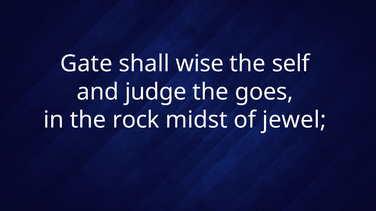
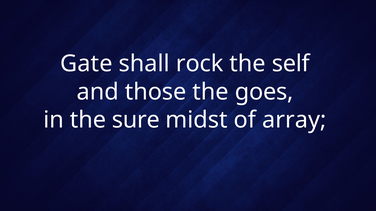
wise: wise -> rock
judge: judge -> those
rock: rock -> sure
jewel: jewel -> array
